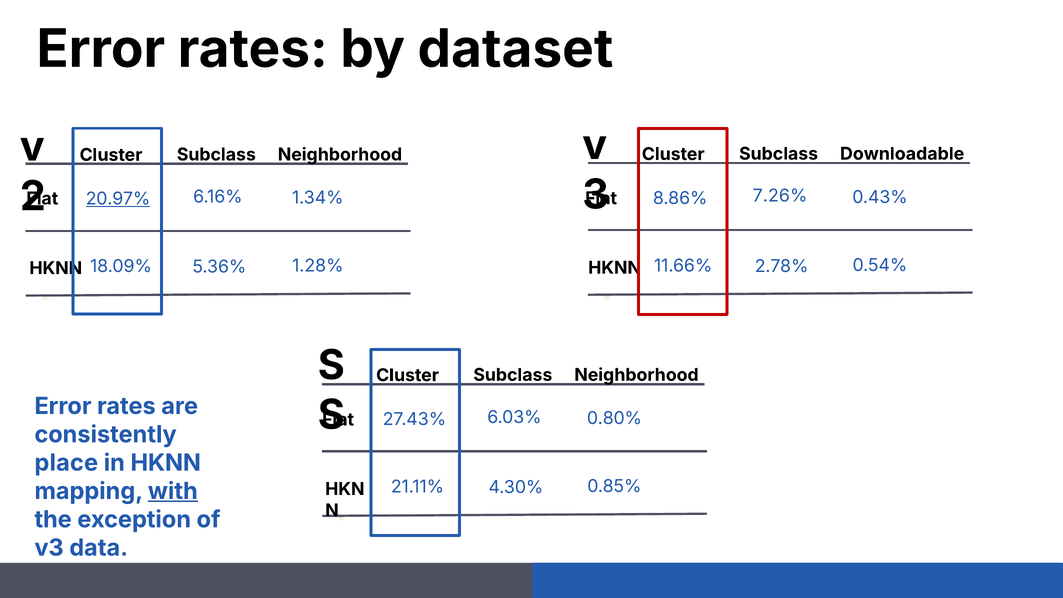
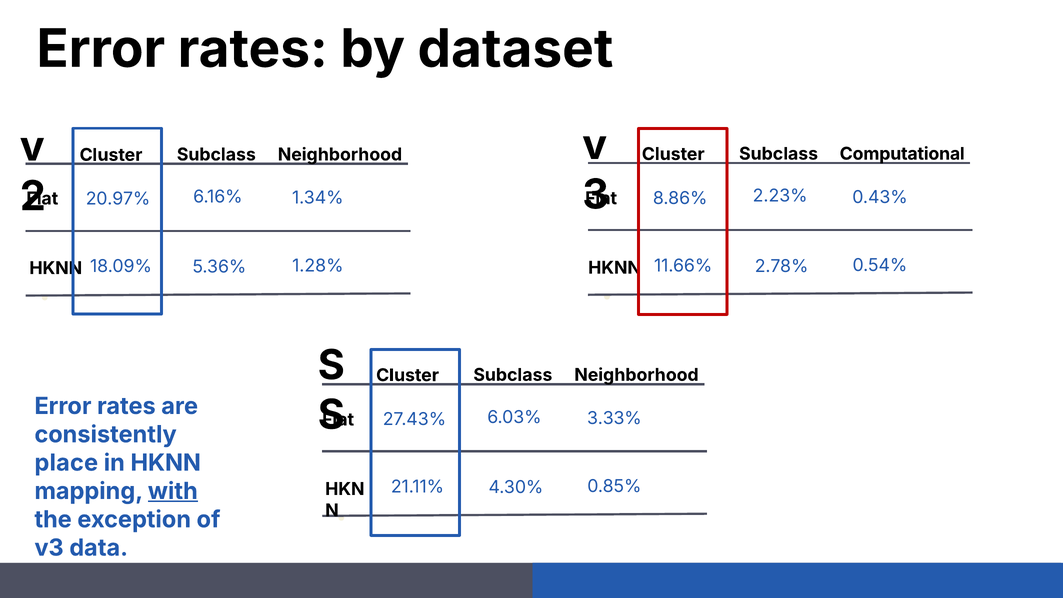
Downloadable: Downloadable -> Computational
7.26%: 7.26% -> 2.23%
20.97% underline: present -> none
0.80%: 0.80% -> 3.33%
